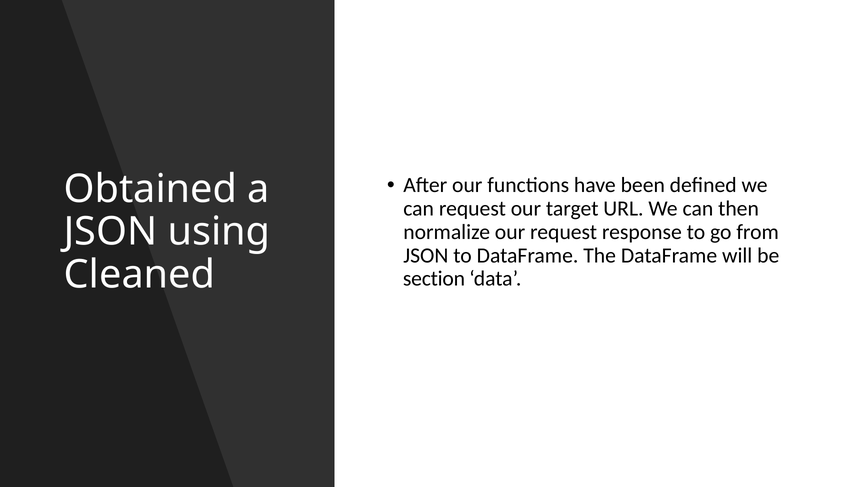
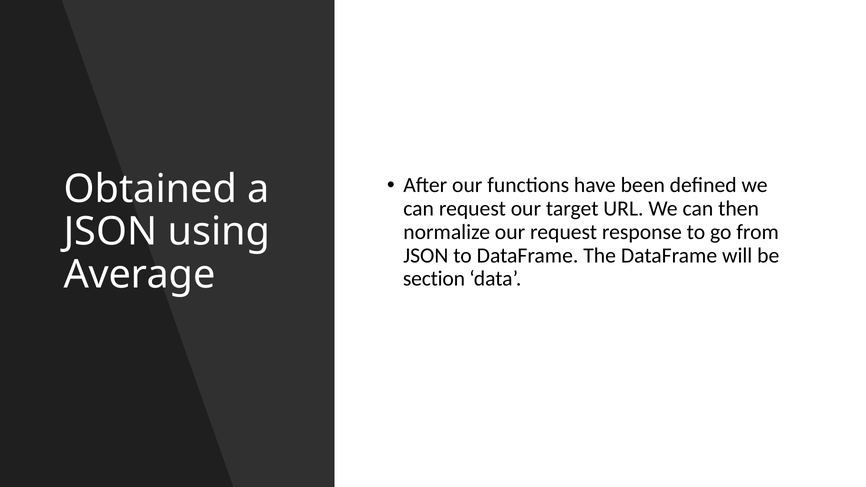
Cleaned: Cleaned -> Average
